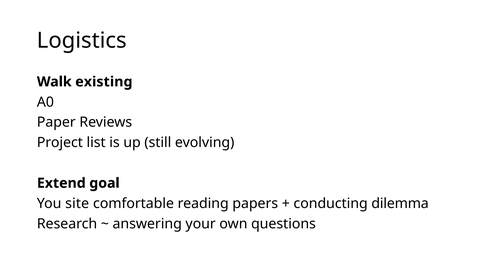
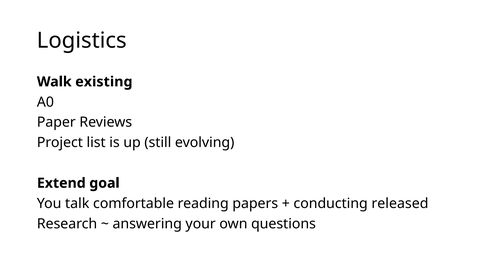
site: site -> talk
dilemma: dilemma -> released
